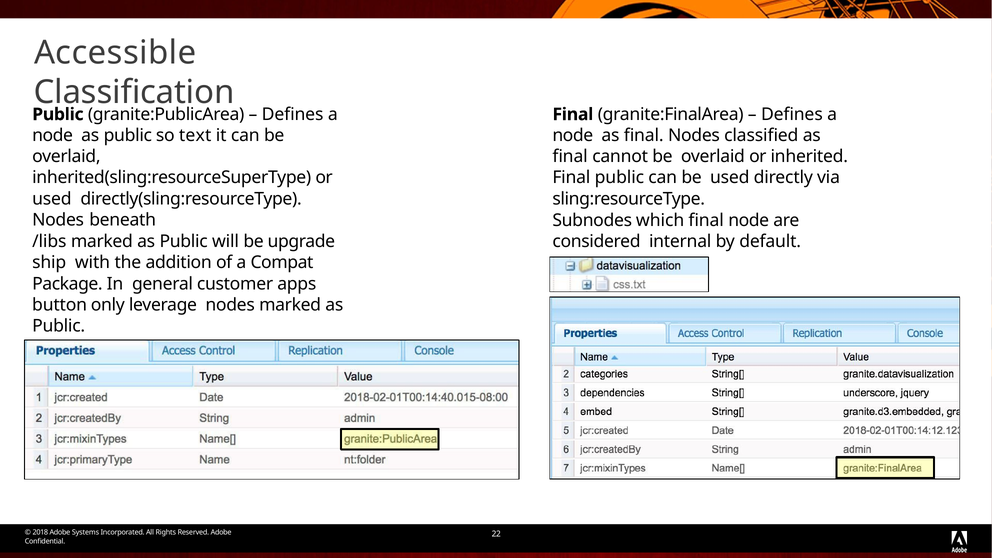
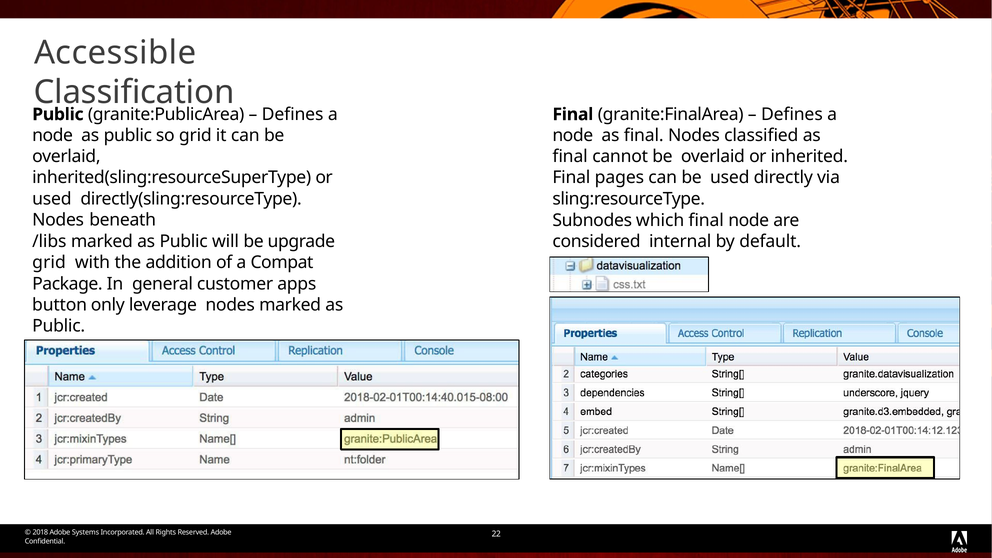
so text: text -> grid
Final public: public -> pages
ship at (49, 263): ship -> grid
